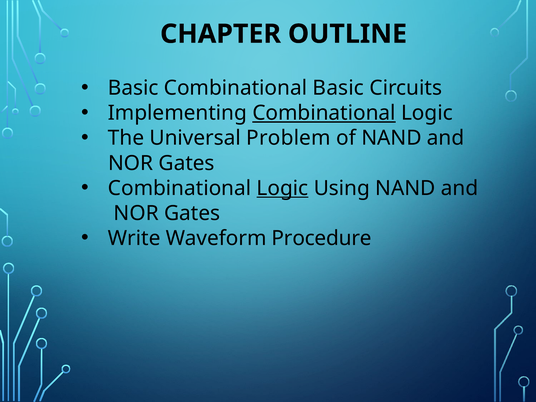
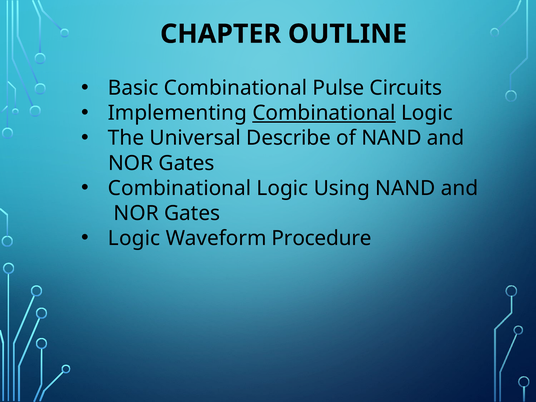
Combinational Basic: Basic -> Pulse
Problem: Problem -> Describe
Logic at (282, 188) underline: present -> none
Write at (134, 238): Write -> Logic
